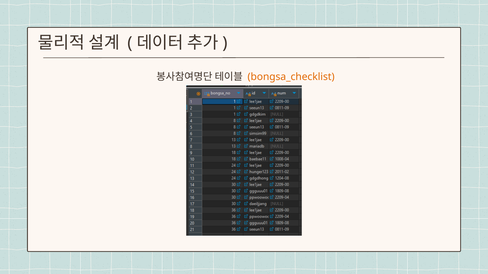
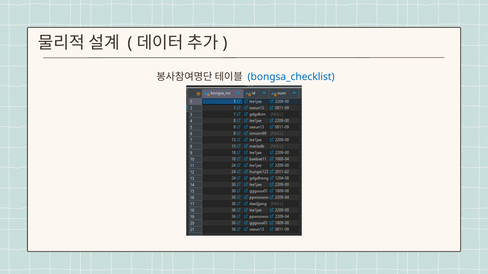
bongsa_checklist colour: orange -> blue
